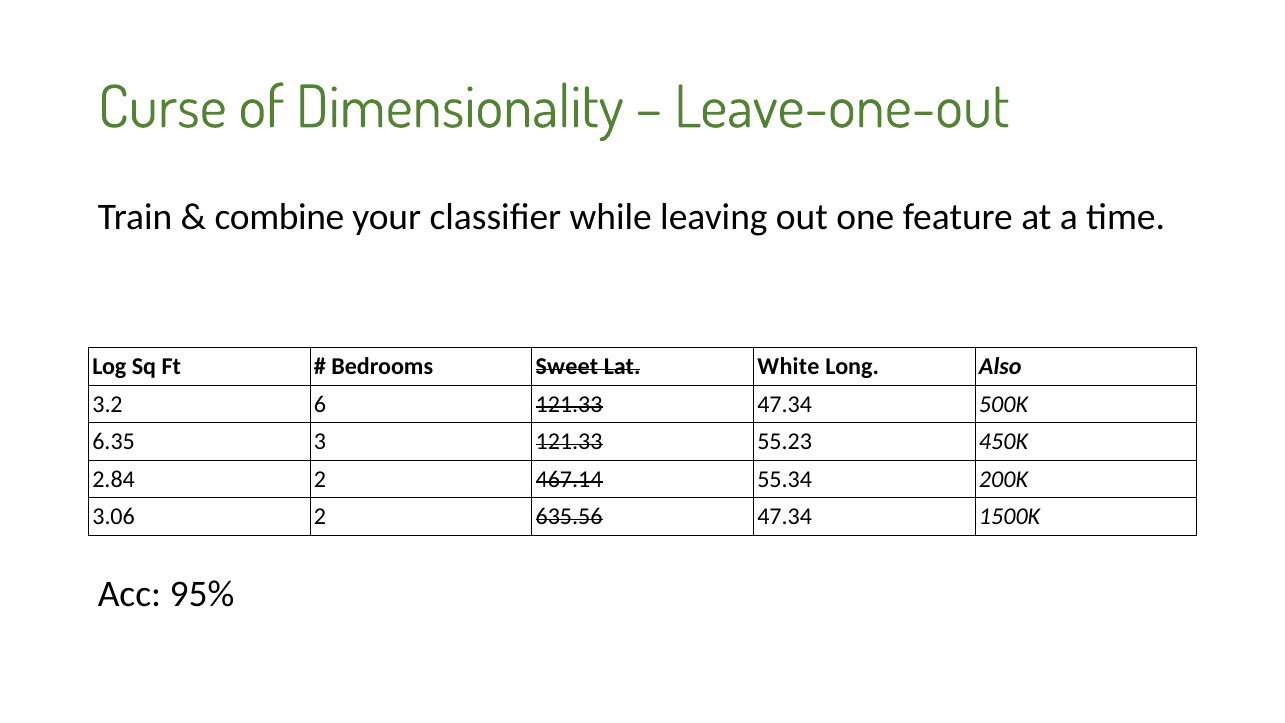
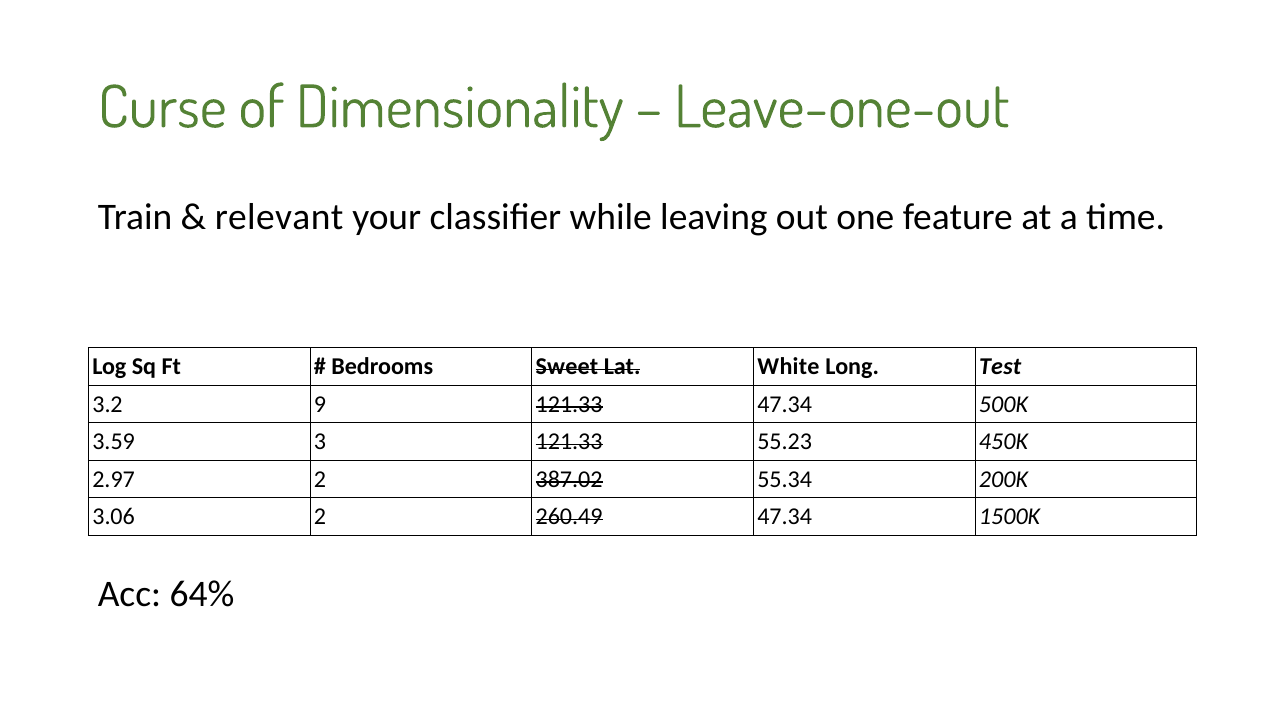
combine: combine -> relevant
Also: Also -> Test
6: 6 -> 9
6.35: 6.35 -> 3.59
2.84: 2.84 -> 2.97
467.14: 467.14 -> 387.02
635.56: 635.56 -> 260.49
95%: 95% -> 64%
